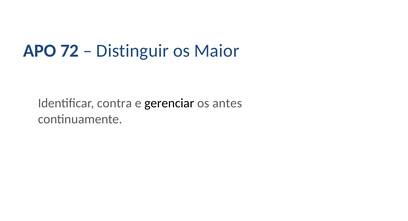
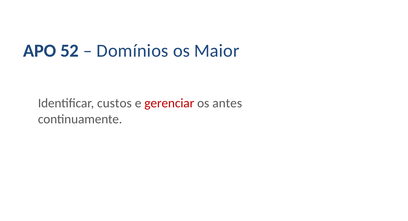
72: 72 -> 52
Distinguir: Distinguir -> Domínios
contra: contra -> custos
gerenciar colour: black -> red
